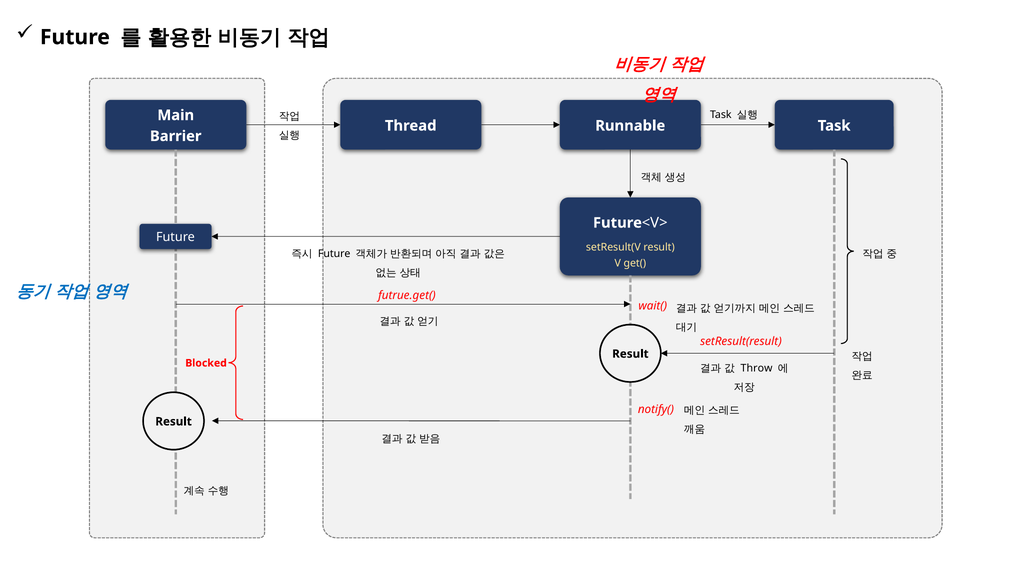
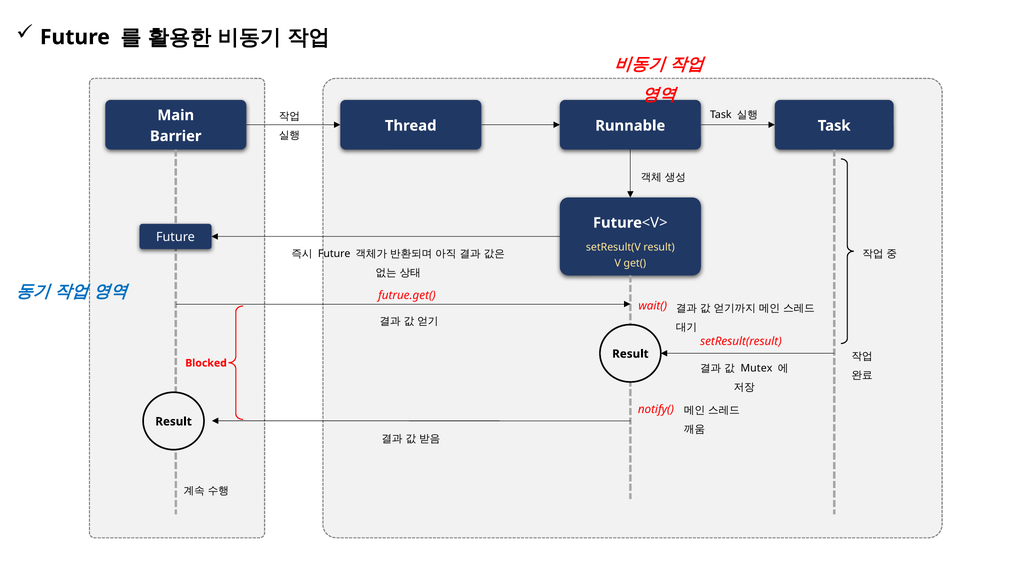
Throw: Throw -> Mutex
